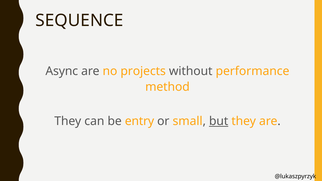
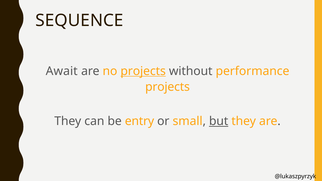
Async: Async -> Await
projects at (143, 71) underline: none -> present
method at (167, 87): method -> projects
